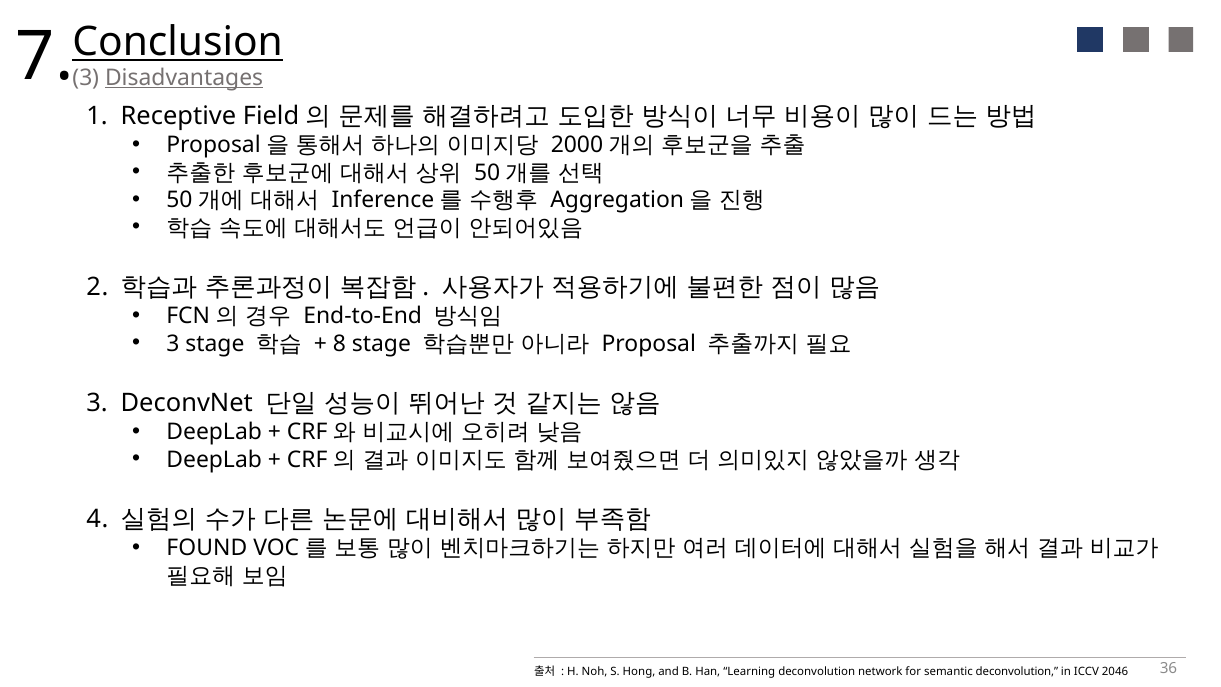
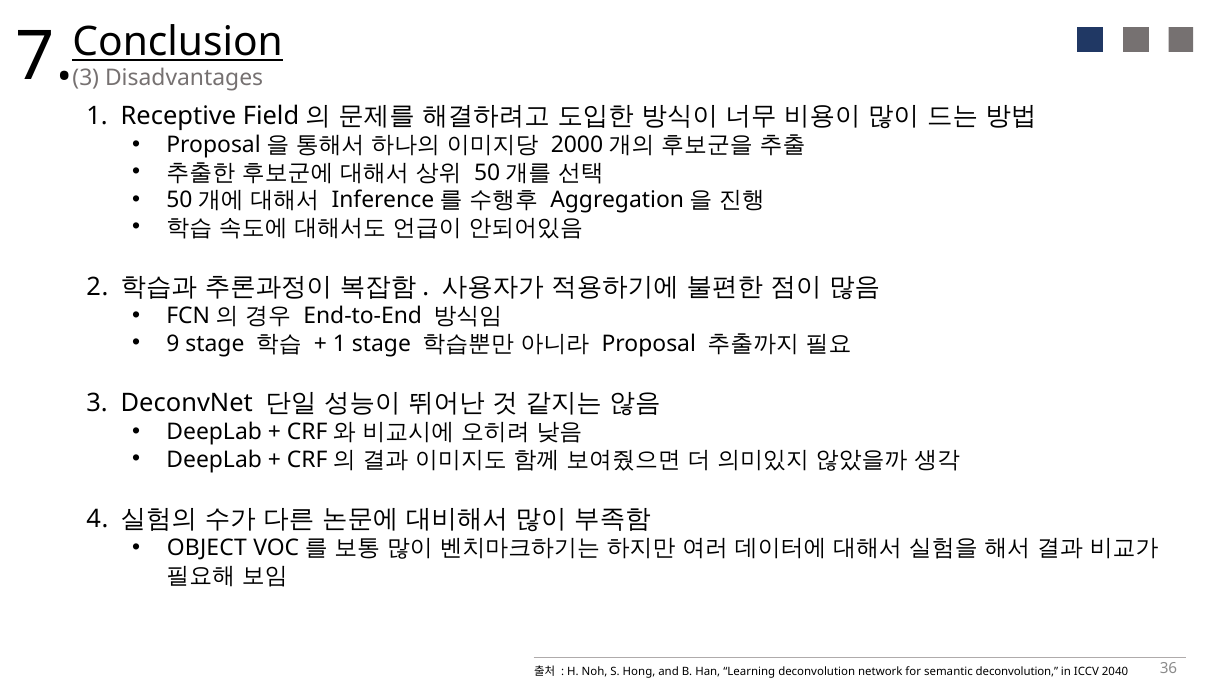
Disadvantages underline: present -> none
3 at (173, 343): 3 -> 9
8 at (339, 343): 8 -> 1
FOUND: FOUND -> OBJECT
2046: 2046 -> 2040
